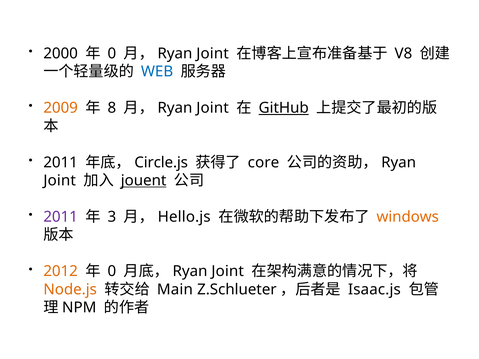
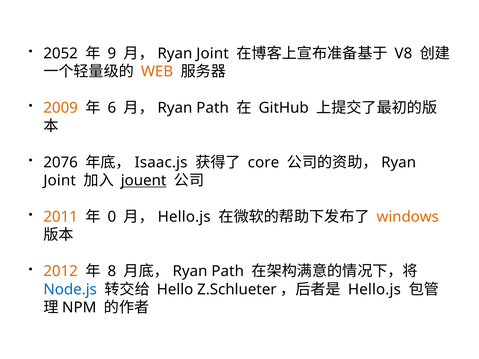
2000: 2000 -> 2052
0 at (112, 54): 0 -> 9
WEB colour: blue -> orange
8: 8 -> 6
Joint at (213, 108): Joint -> Path
GitHub underline: present -> none
2011 at (61, 163): 2011 -> 2076
Circle.js: Circle.js -> Isaac.js
2011 at (61, 217) colour: purple -> orange
3: 3 -> 0
0 at (112, 272): 0 -> 8
Joint at (228, 272): Joint -> Path
Node.js colour: orange -> blue
Main: Main -> Hello
Isaac.js at (374, 290): Isaac.js -> Hello.js
